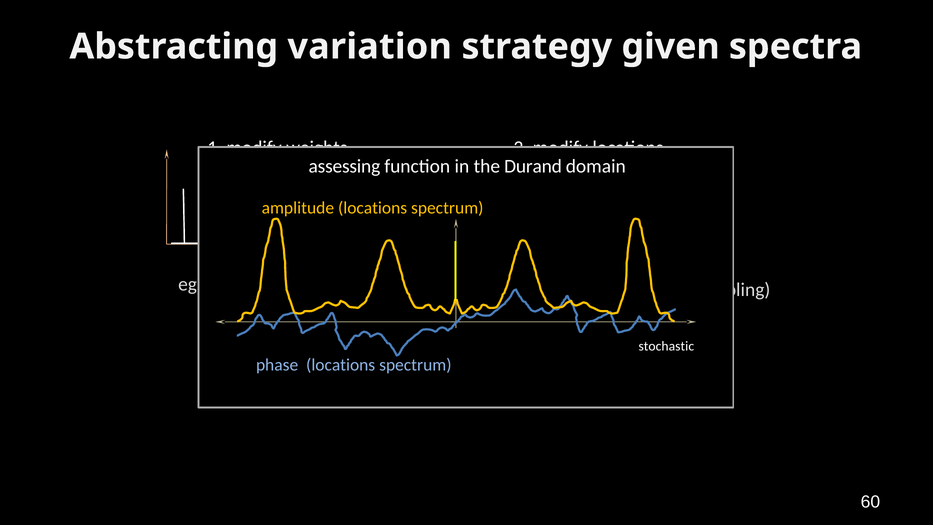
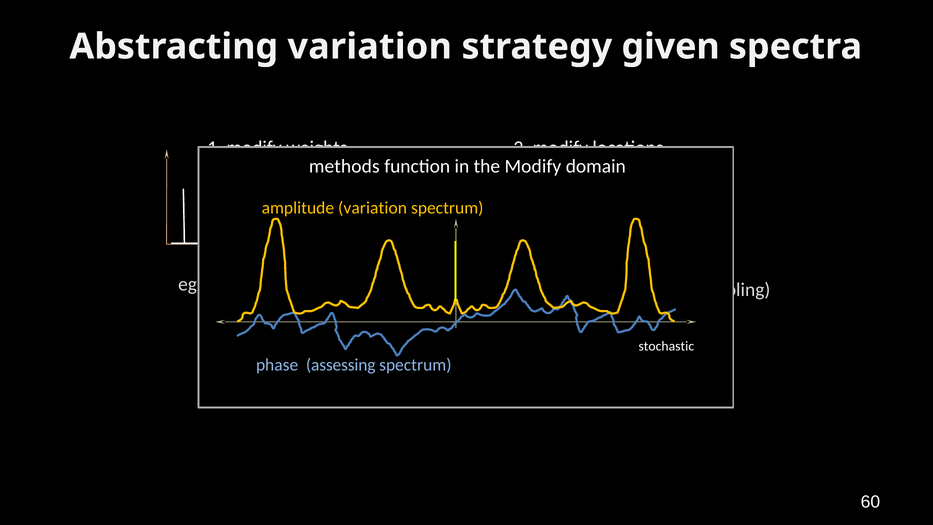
assessing: assessing -> methods
the Durand: Durand -> Modify
amplitude locations: locations -> variation
phase locations: locations -> assessing
